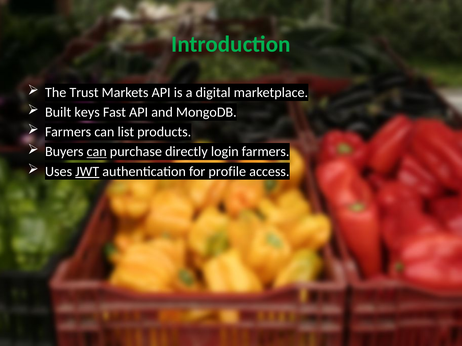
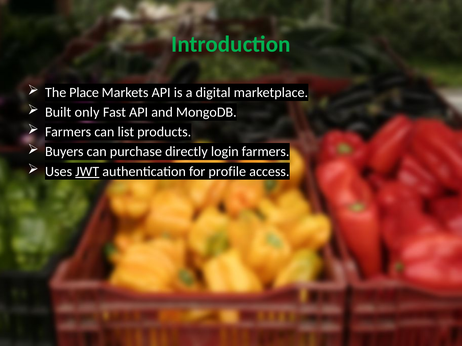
Trust: Trust -> Place
keys: keys -> only
can at (97, 152) underline: present -> none
